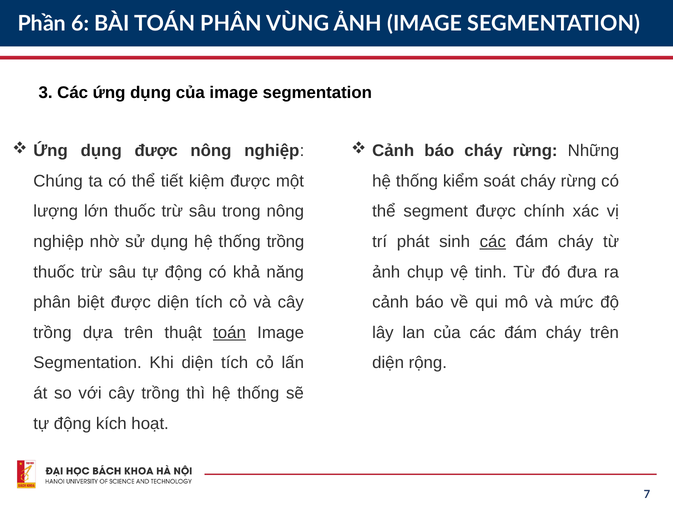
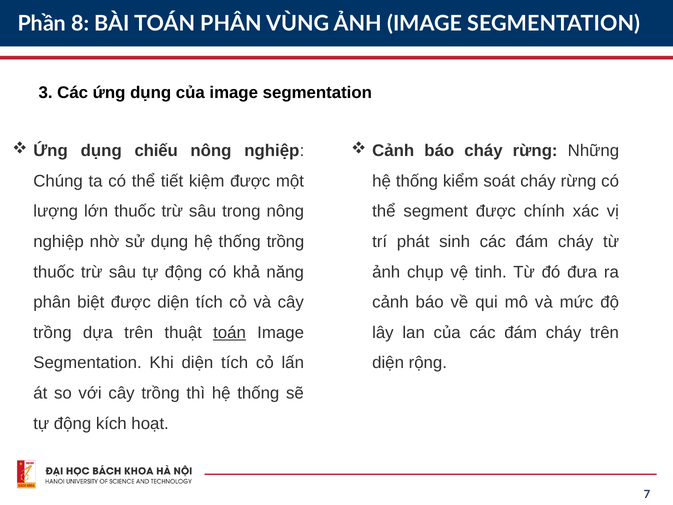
6: 6 -> 8
dụng được: được -> chiếu
các at (493, 242) underline: present -> none
